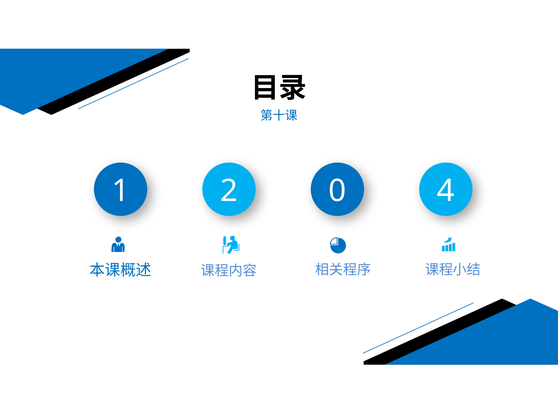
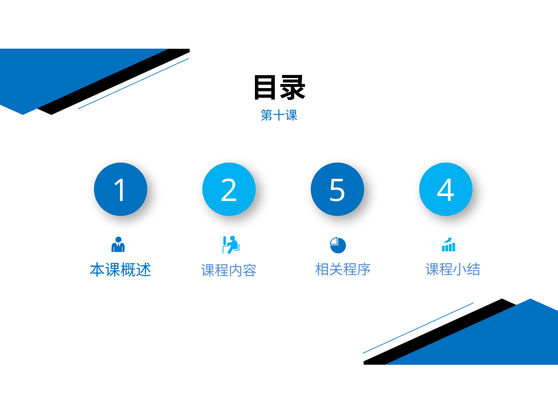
0: 0 -> 5
